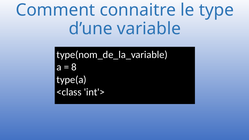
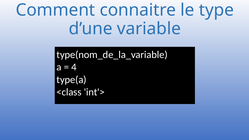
8: 8 -> 4
